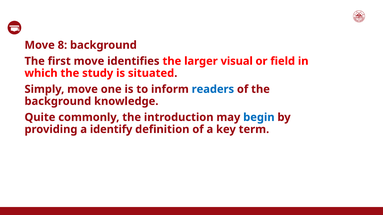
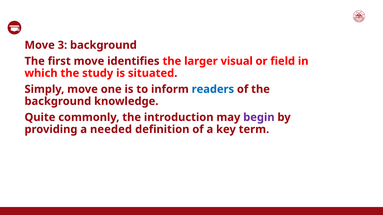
8: 8 -> 3
begin colour: blue -> purple
identify: identify -> needed
